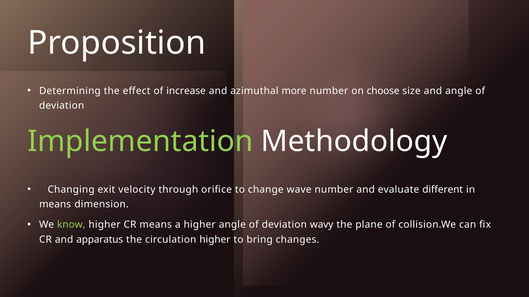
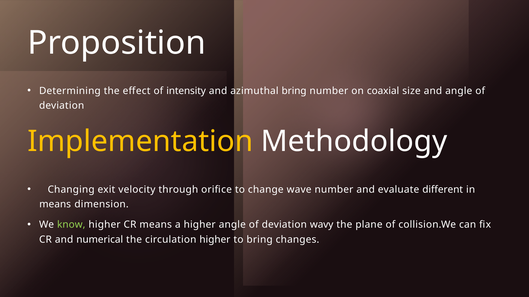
increase: increase -> intensity
azimuthal more: more -> bring
choose: choose -> coaxial
Implementation colour: light green -> yellow
apparatus: apparatus -> numerical
